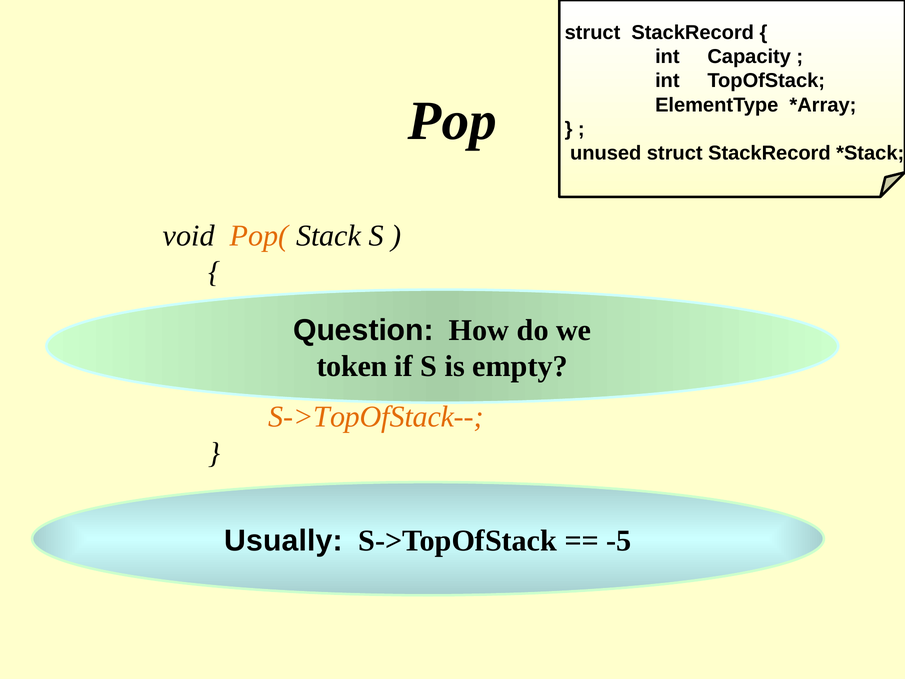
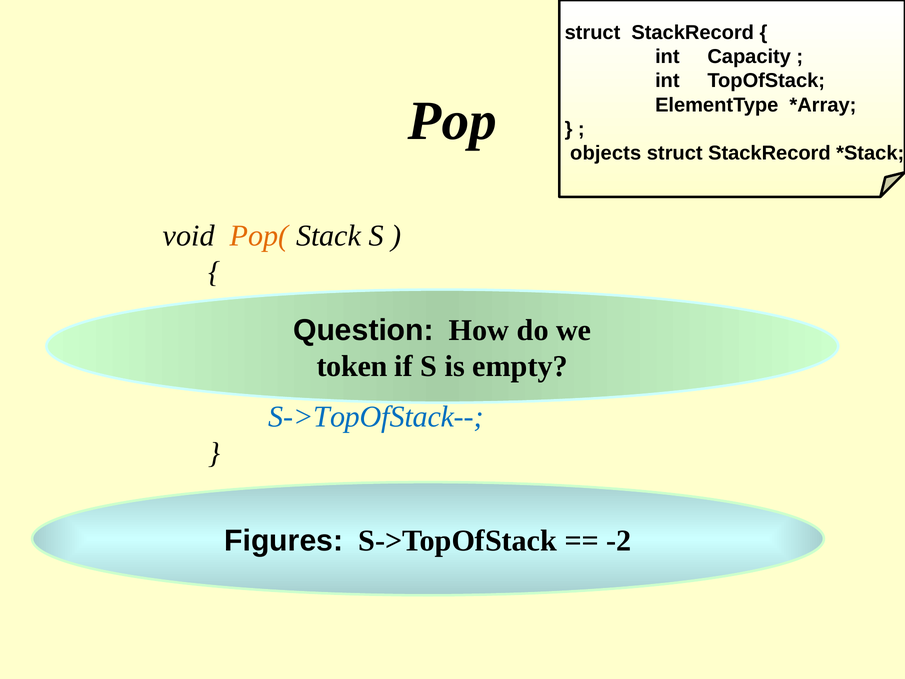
unused: unused -> objects
S->TopOfStack-- colour: orange -> blue
Usually: Usually -> Figures
-5: -5 -> -2
